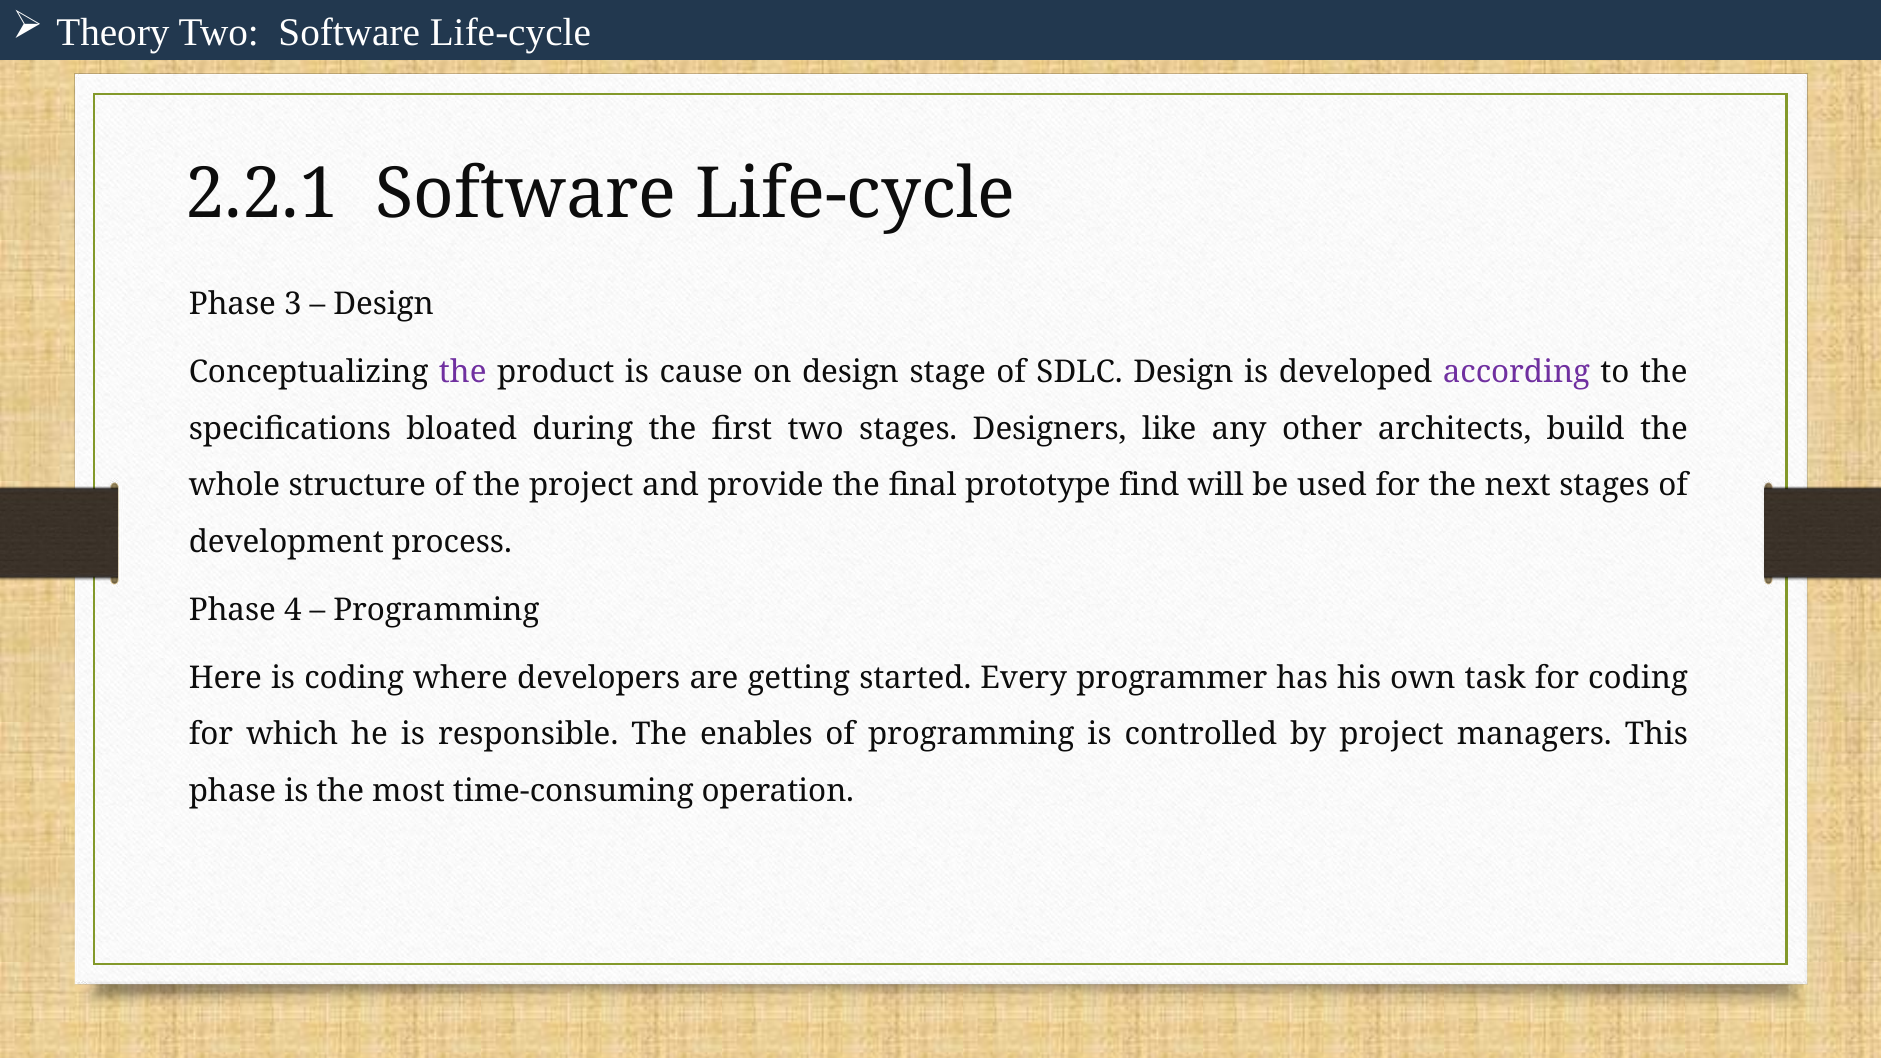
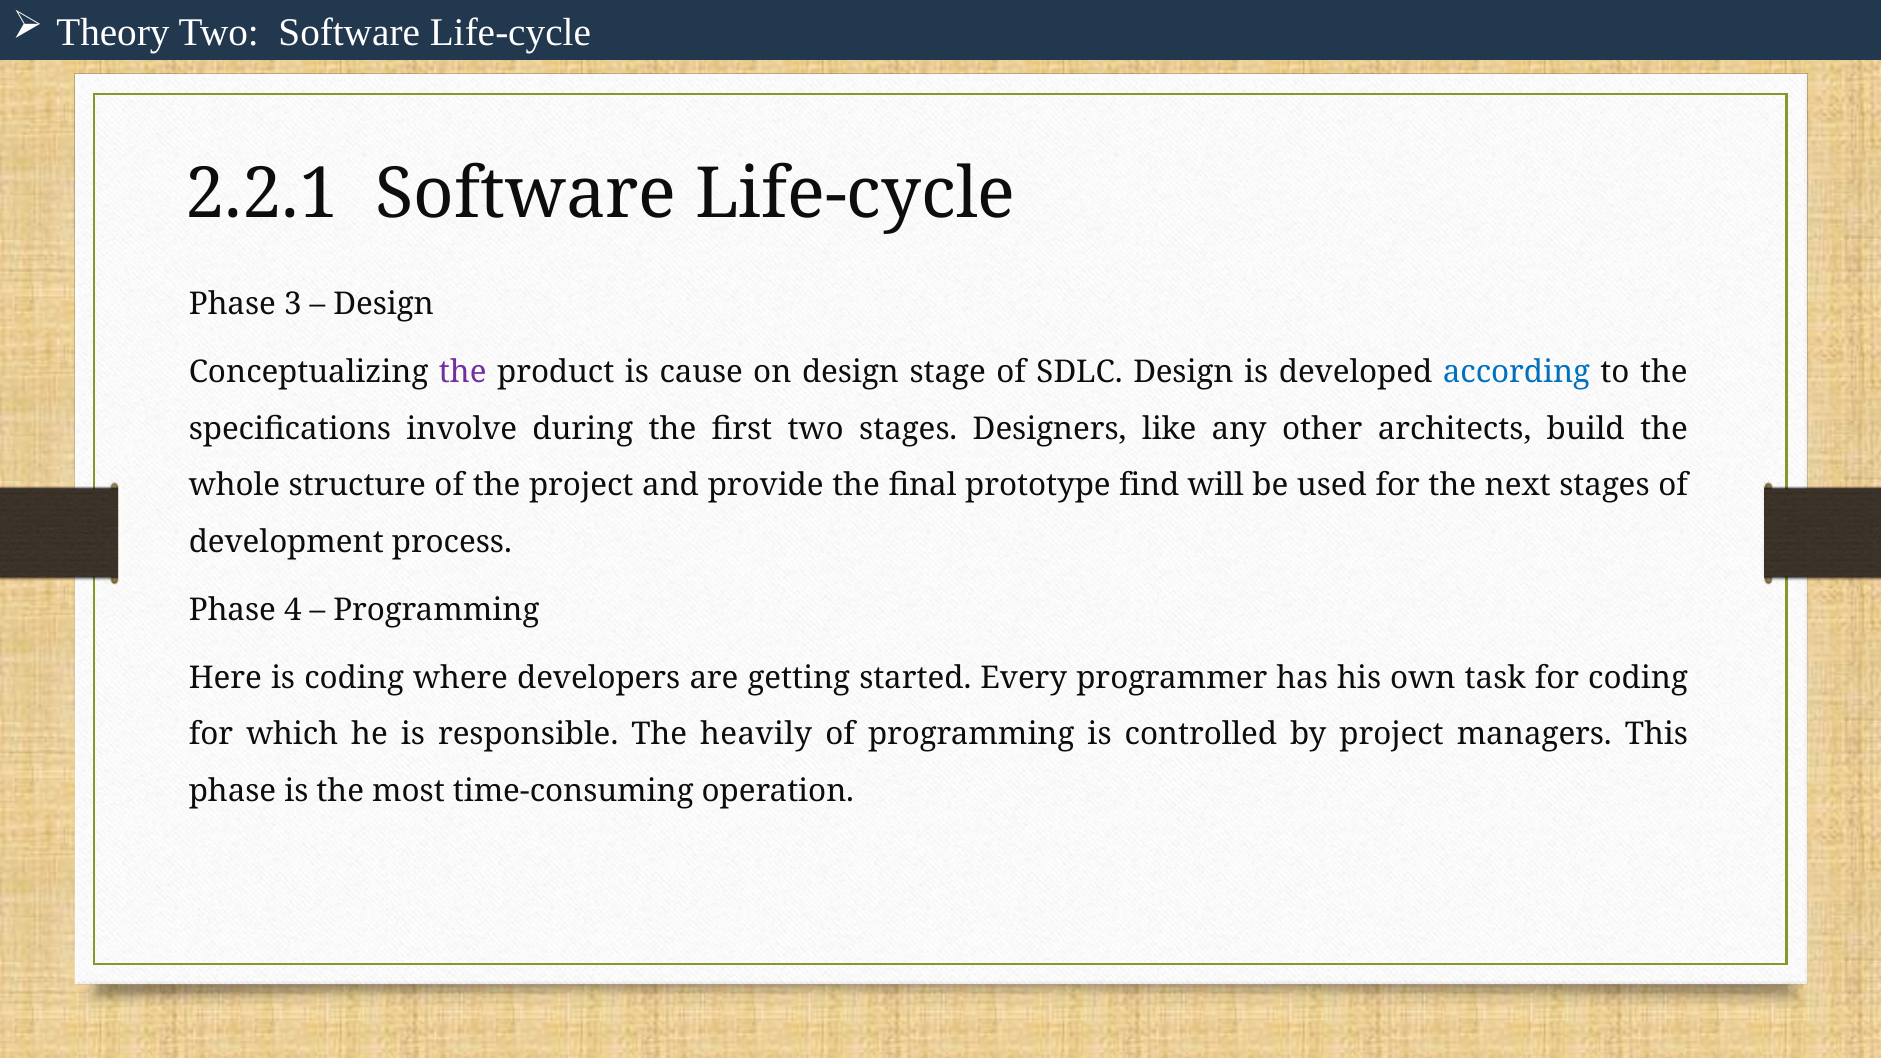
according colour: purple -> blue
bloated: bloated -> involve
enables: enables -> heavily
